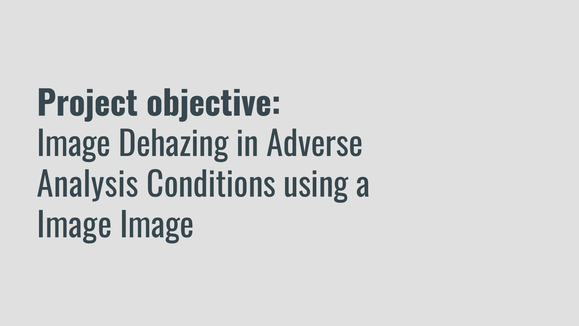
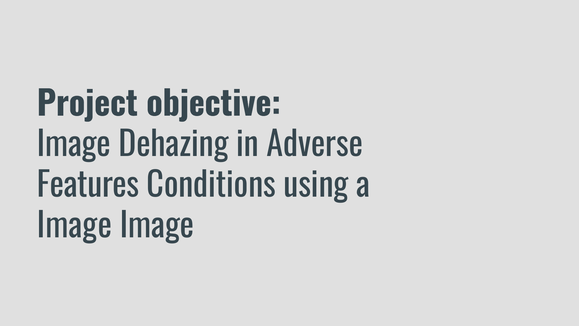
Analysis: Analysis -> Features
